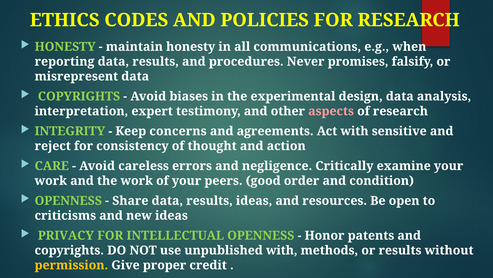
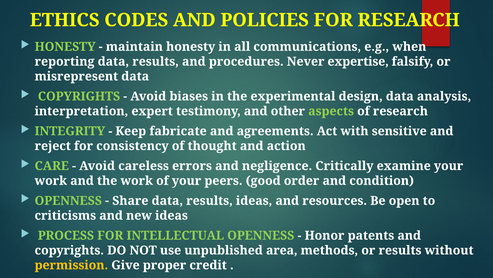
promises: promises -> expertise
aspects colour: pink -> light green
concerns: concerns -> fabricate
PRIVACY: PRIVACY -> PROCESS
unpublished with: with -> area
